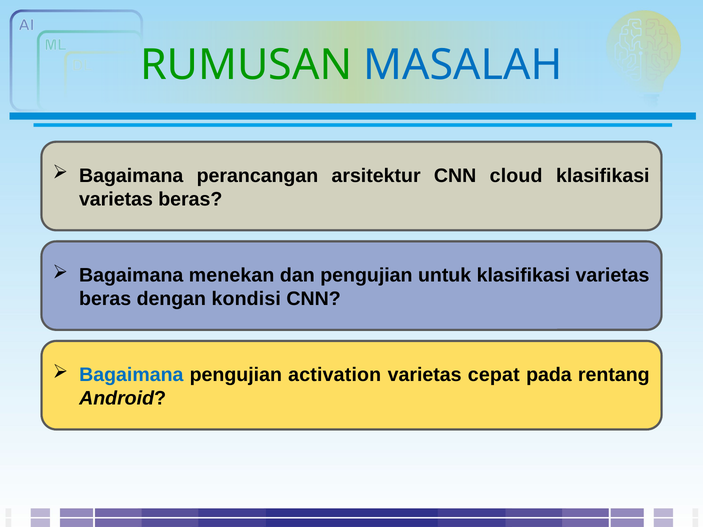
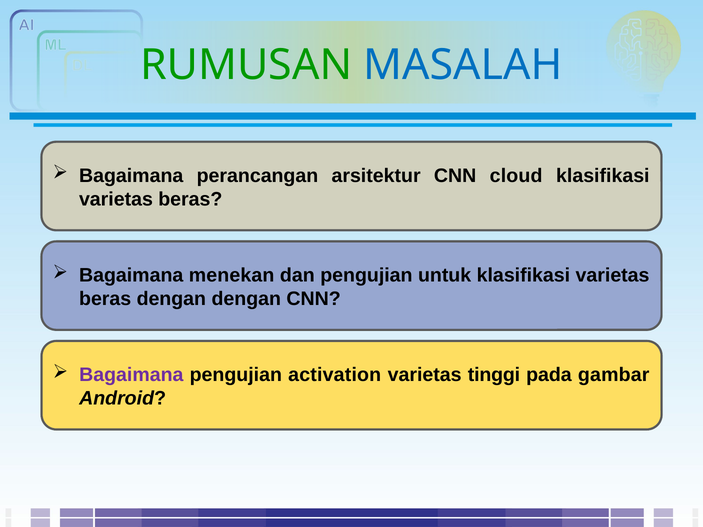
dengan kondisi: kondisi -> dengan
Bagaimana at (131, 375) colour: blue -> purple
cepat: cepat -> tinggi
rentang: rentang -> gambar
